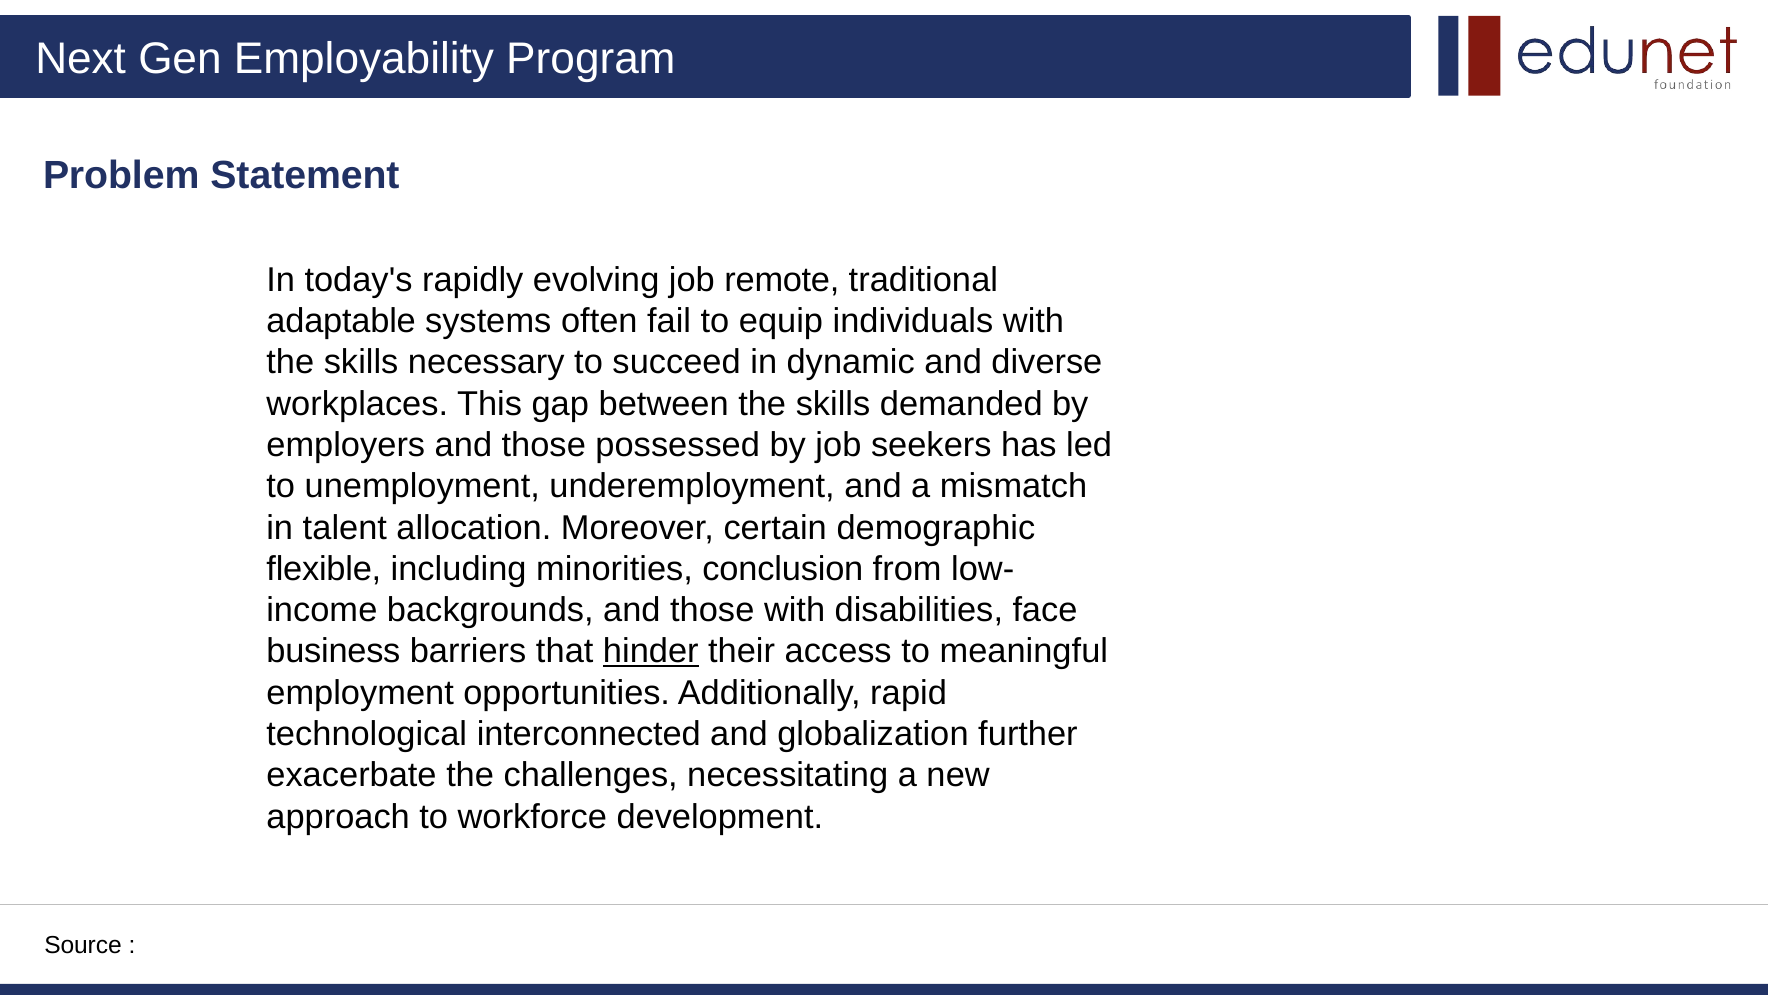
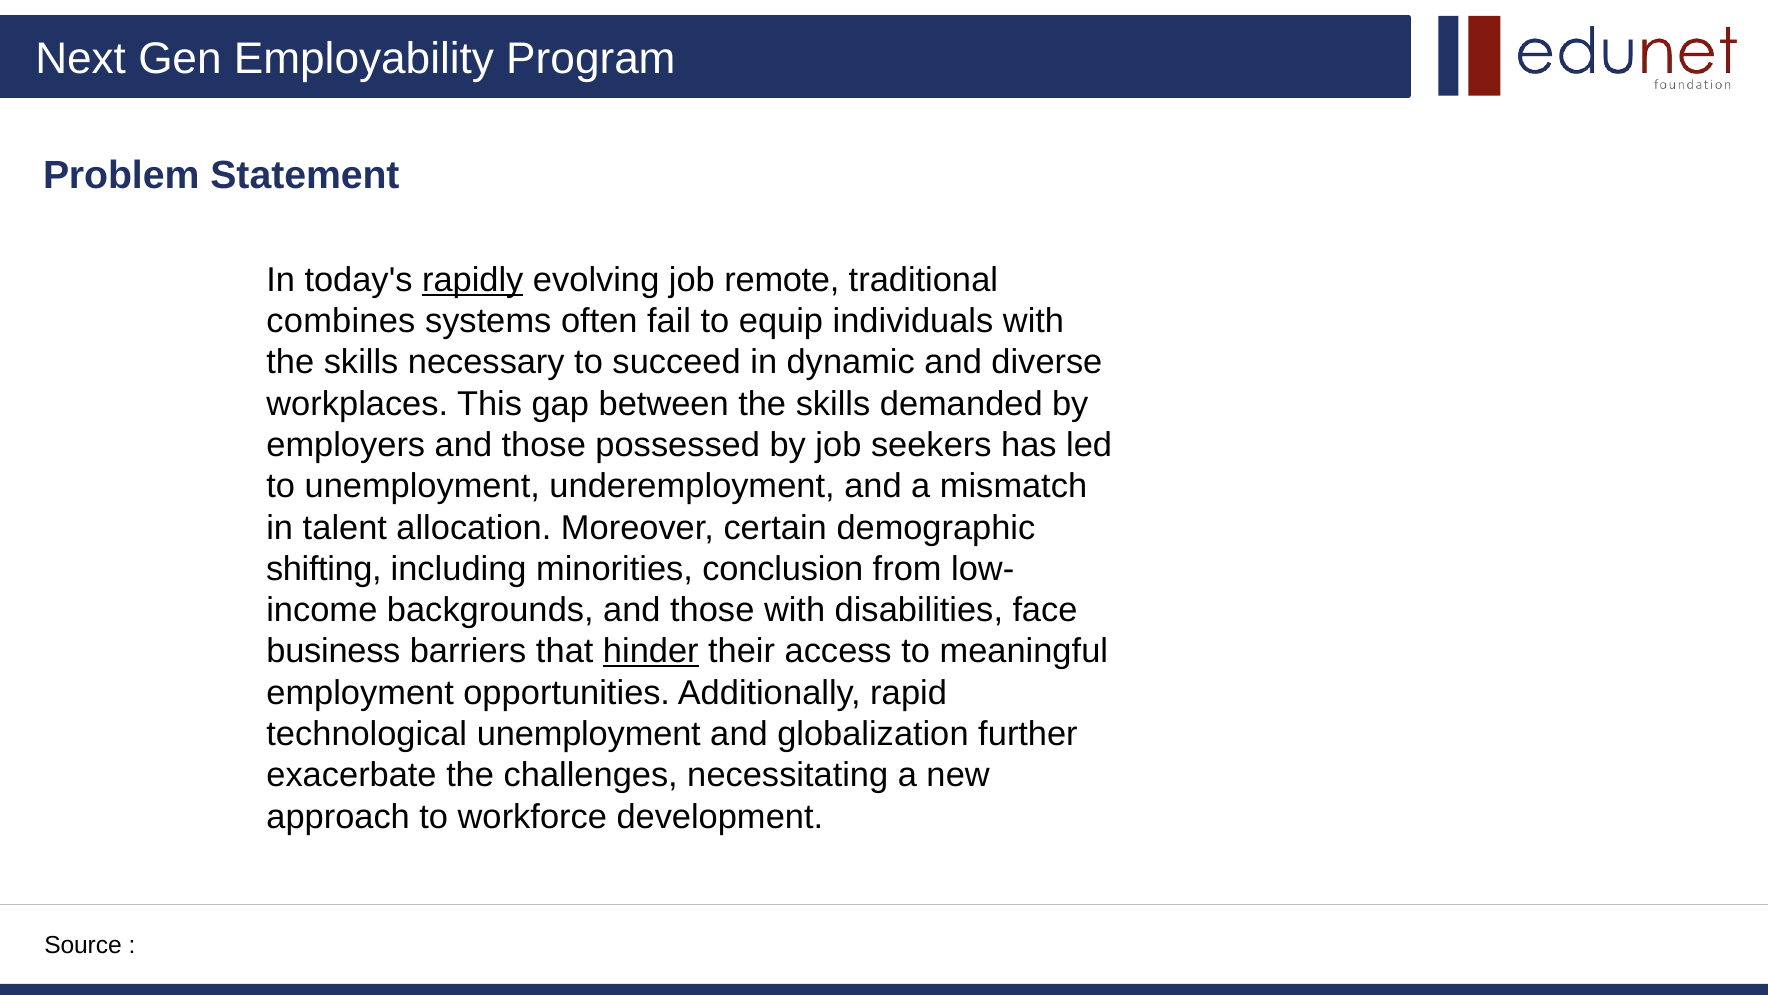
rapidly underline: none -> present
adaptable: adaptable -> combines
flexible: flexible -> shifting
technological interconnected: interconnected -> unemployment
